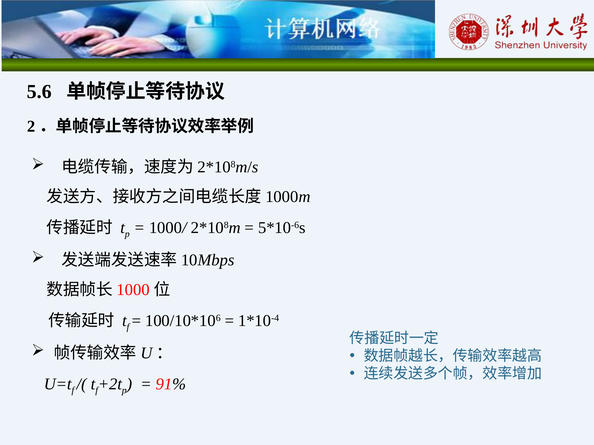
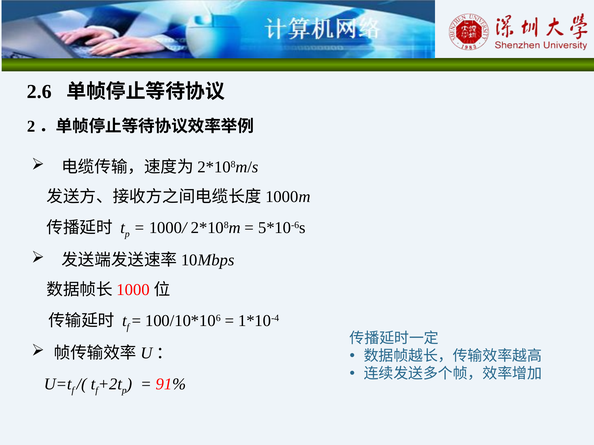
5.6: 5.6 -> 2.6
